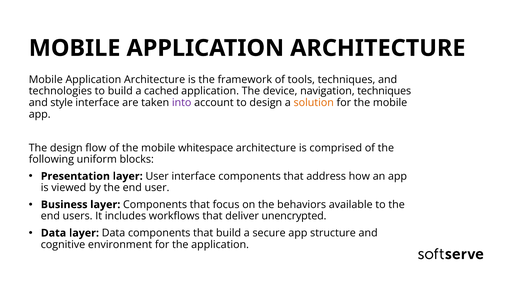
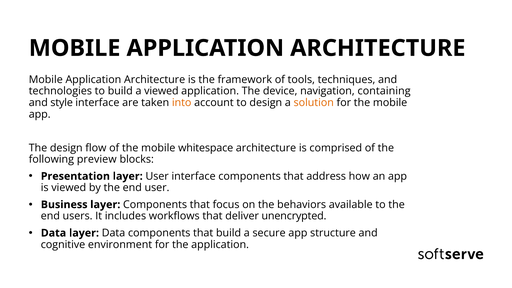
a cached: cached -> viewed
navigation techniques: techniques -> containing
into colour: purple -> orange
uniform: uniform -> preview
